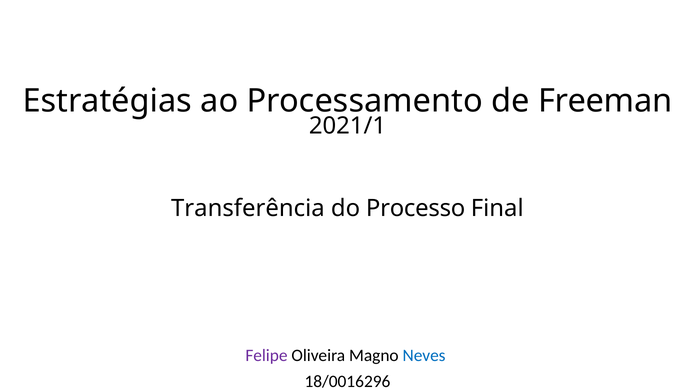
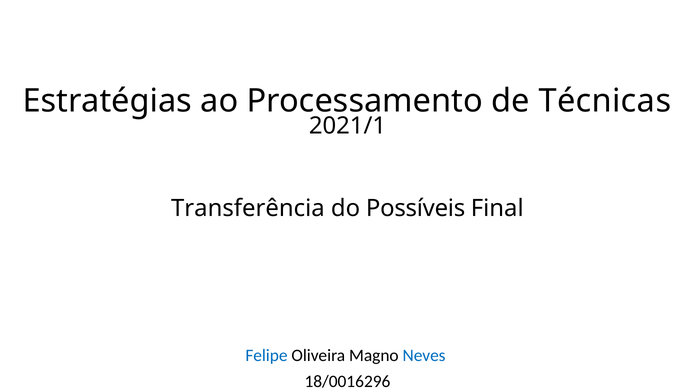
Freeman: Freeman -> Técnicas
Processo: Processo -> Possíveis
Felipe colour: purple -> blue
